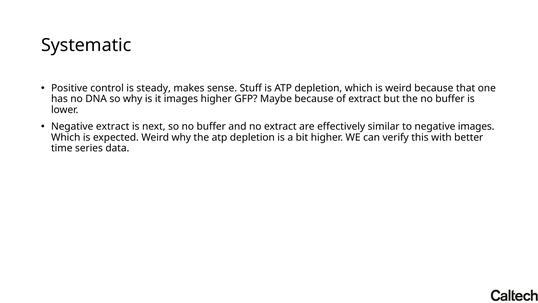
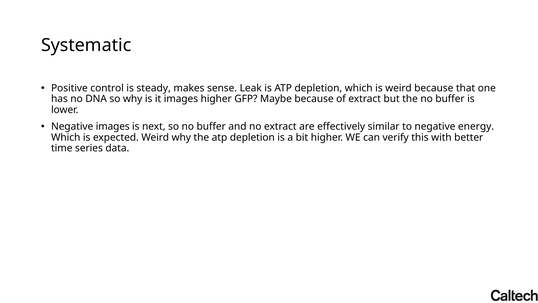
Stuff: Stuff -> Leak
Negative extract: extract -> images
negative images: images -> energy
